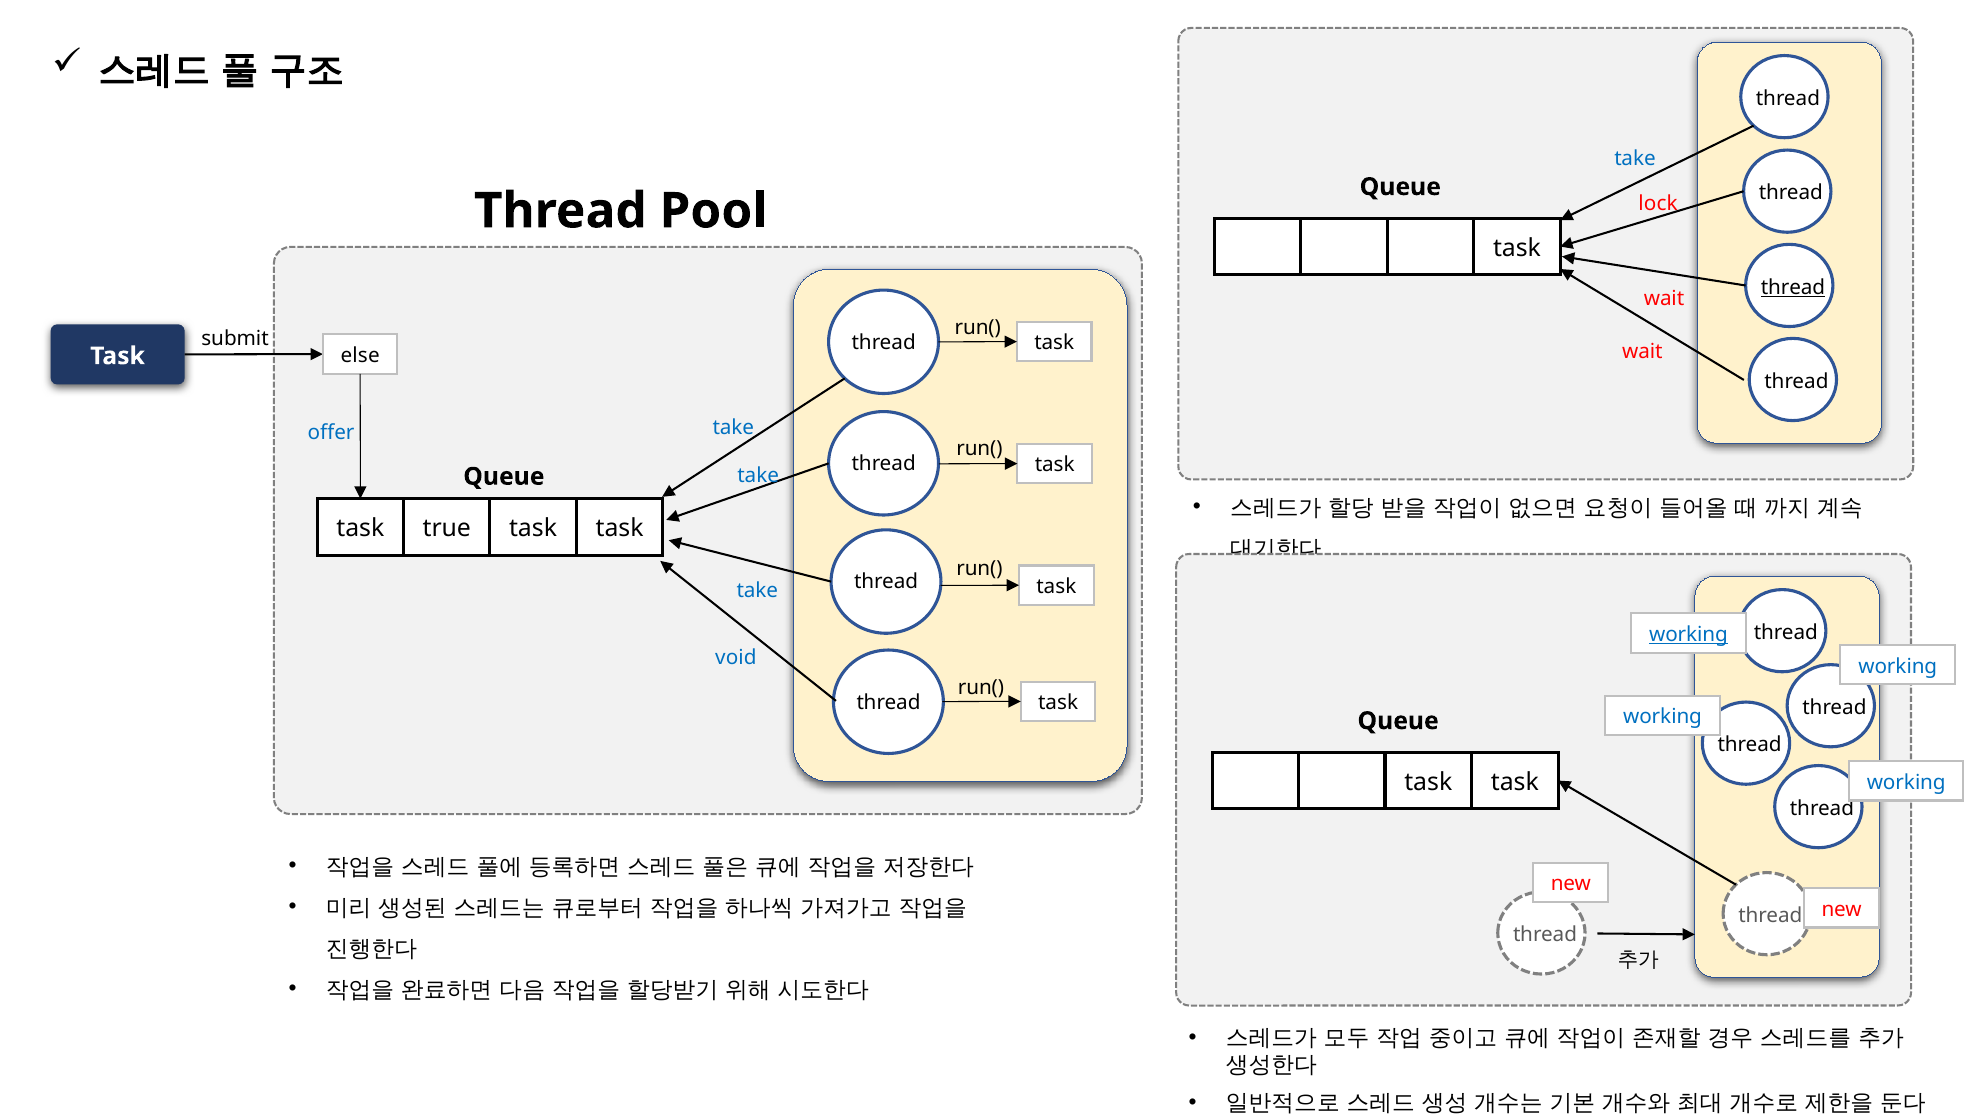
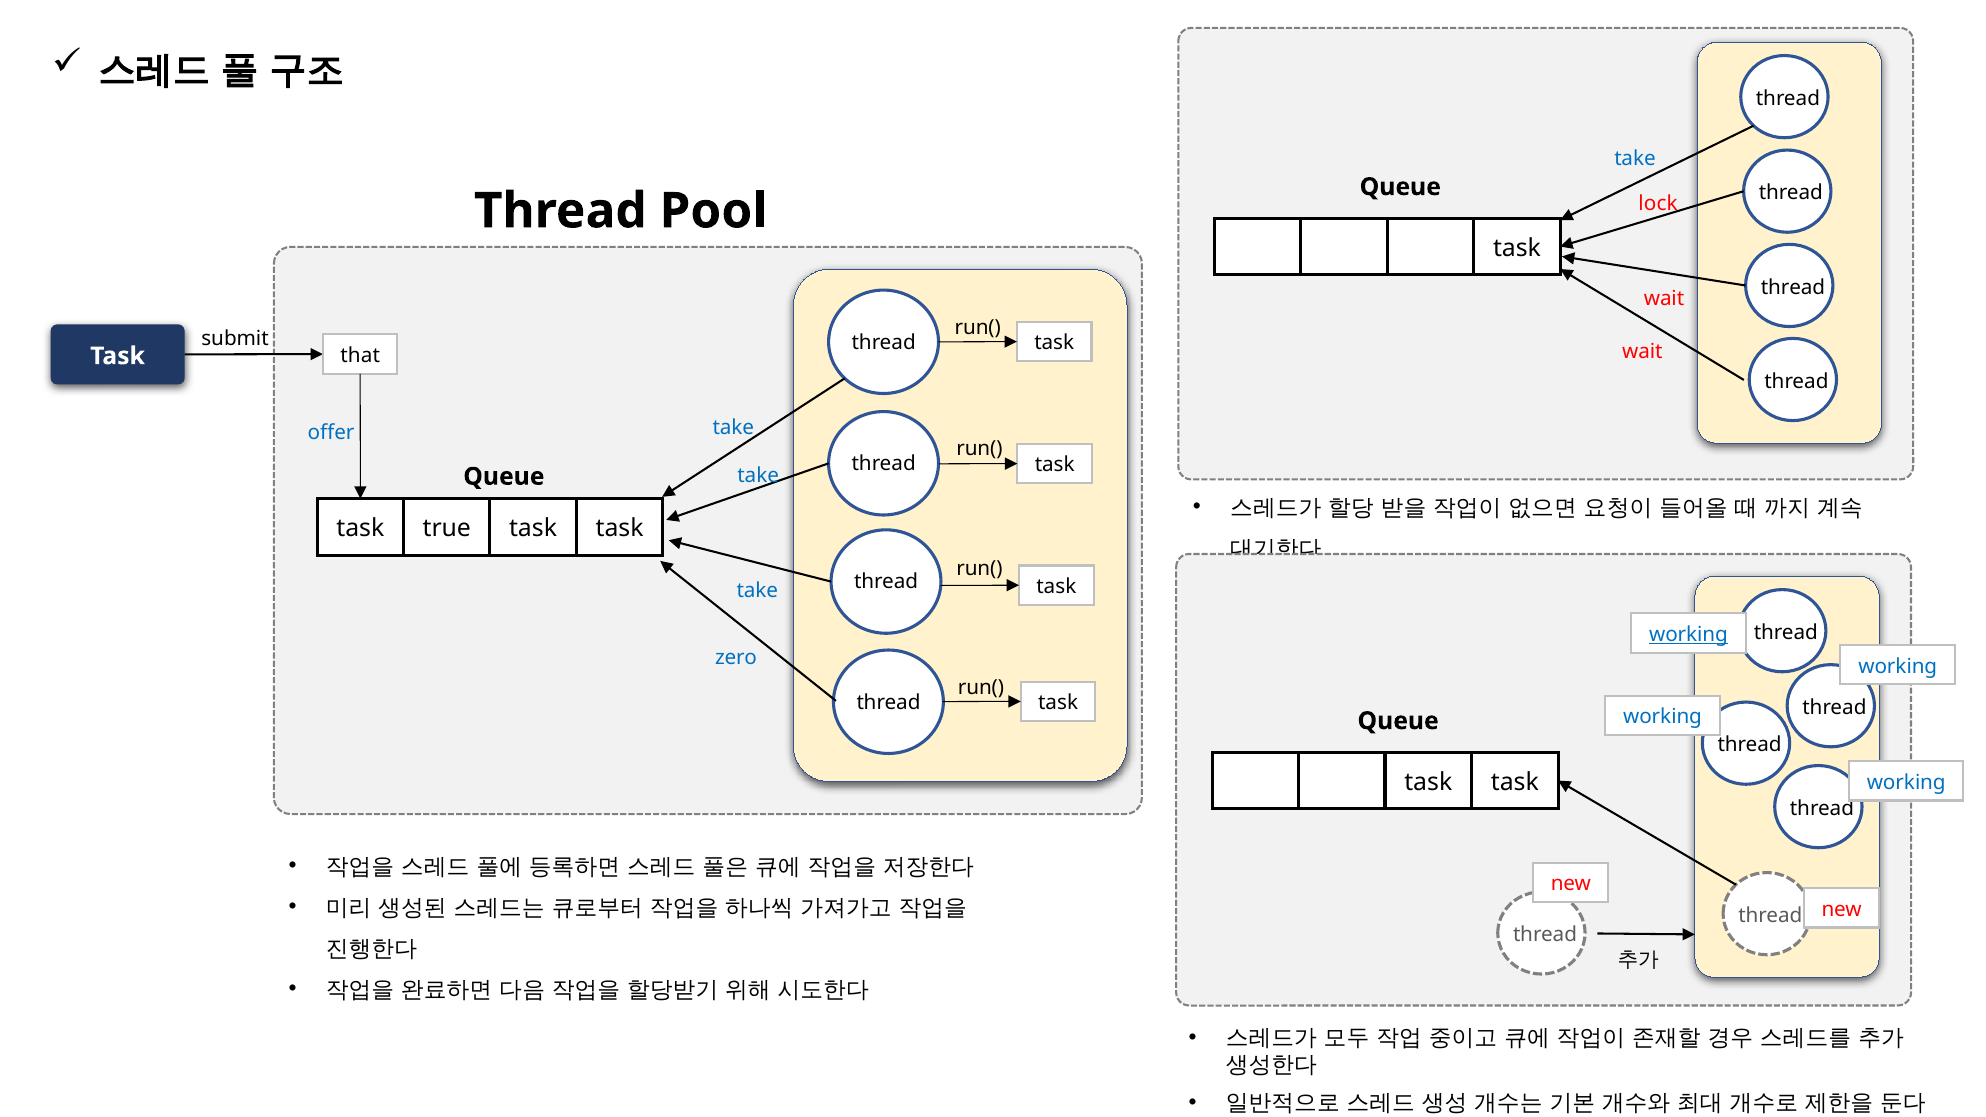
thread at (1793, 287) underline: present -> none
else: else -> that
void: void -> zero
